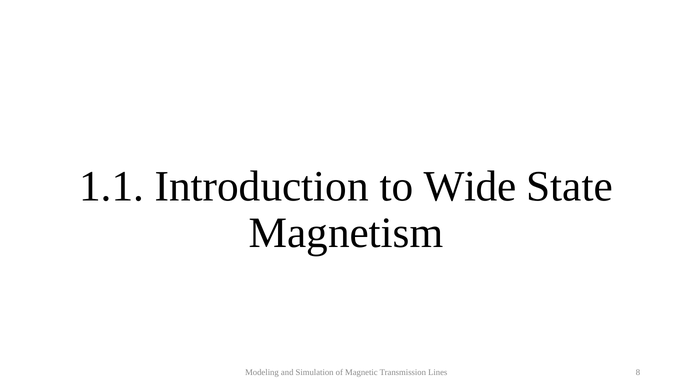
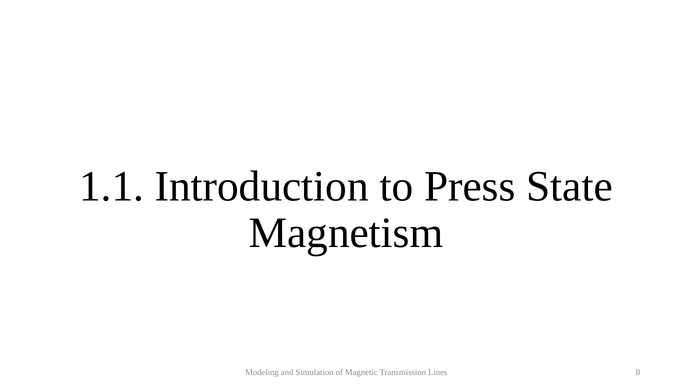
Wide: Wide -> Press
